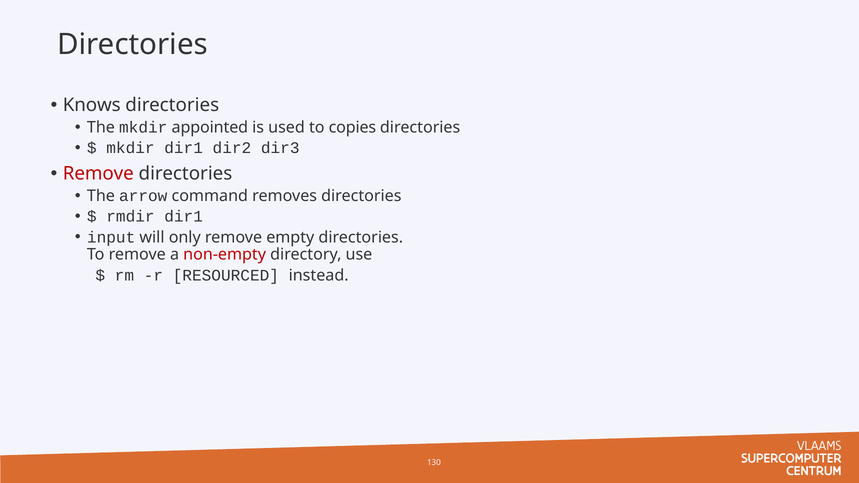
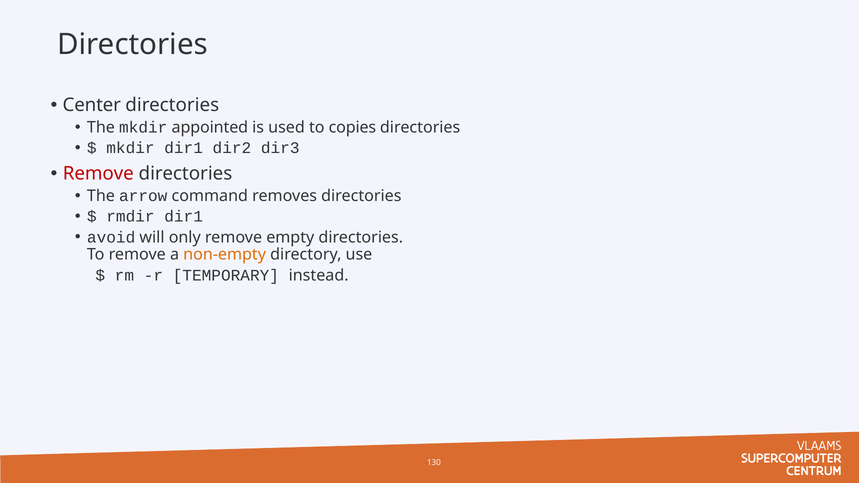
Knows: Knows -> Center
input: input -> avoid
non-empty colour: red -> orange
RESOURCED: RESOURCED -> TEMPORARY
